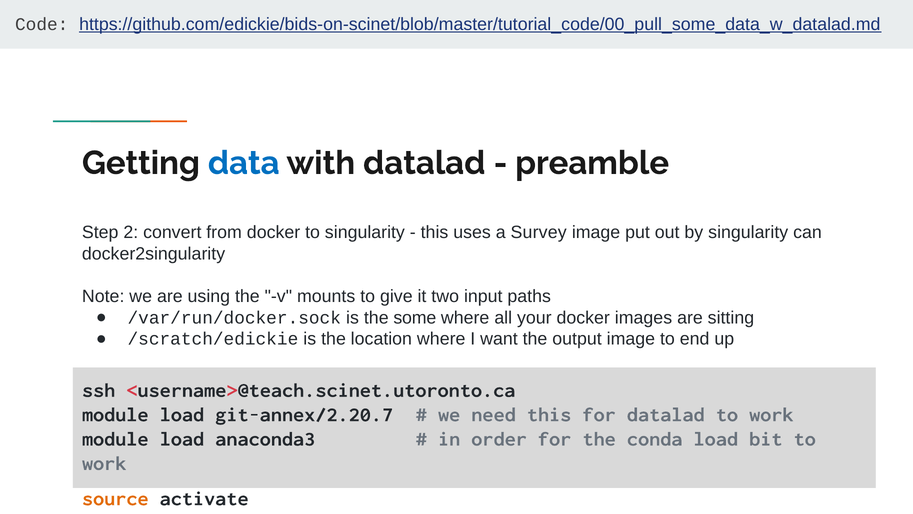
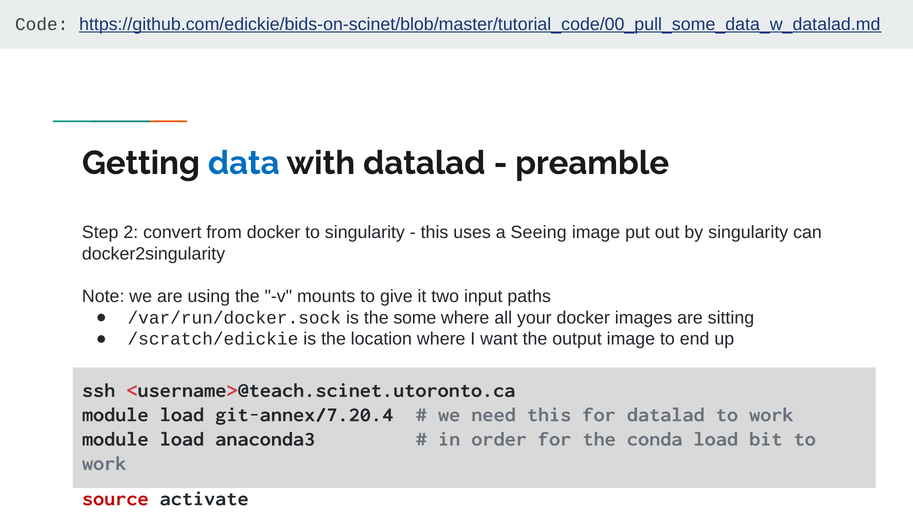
Survey: Survey -> Seeing
git-annex/2.20.7: git-annex/2.20.7 -> git-annex/7.20.4
source colour: orange -> red
